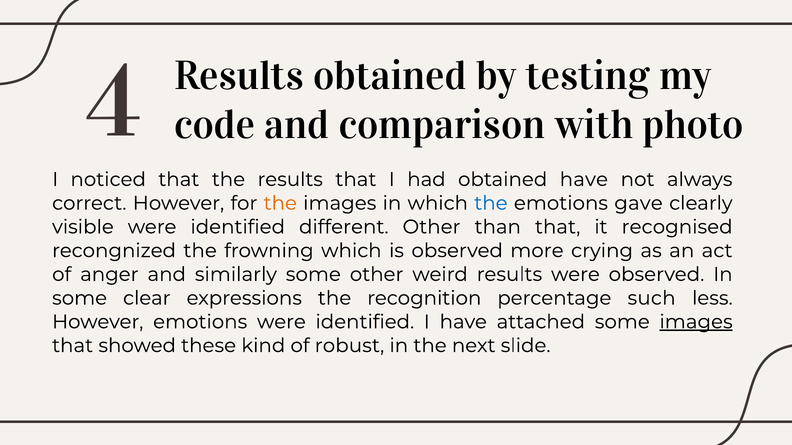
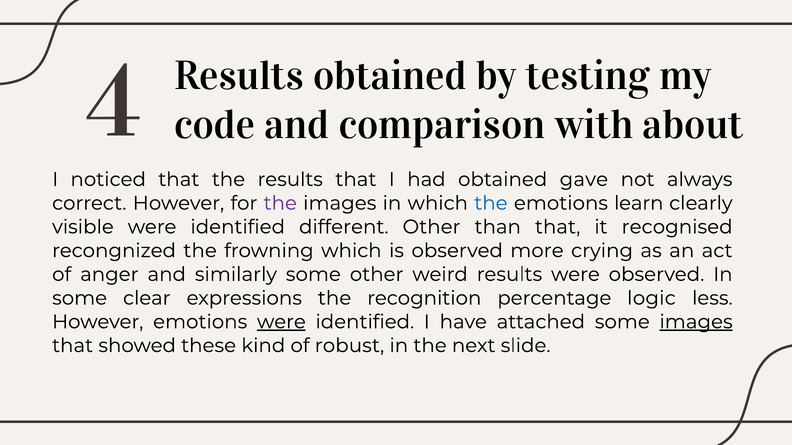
photo: photo -> about
obtained have: have -> gave
the at (280, 203) colour: orange -> purple
gave: gave -> learn
such: such -> logic
were at (281, 322) underline: none -> present
